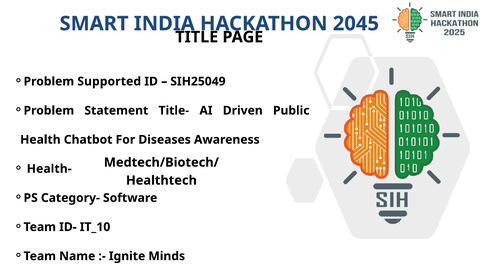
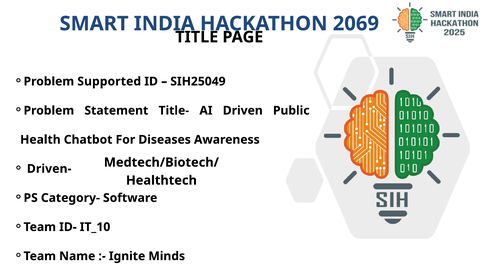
2045: 2045 -> 2069
Health-: Health- -> Driven-
